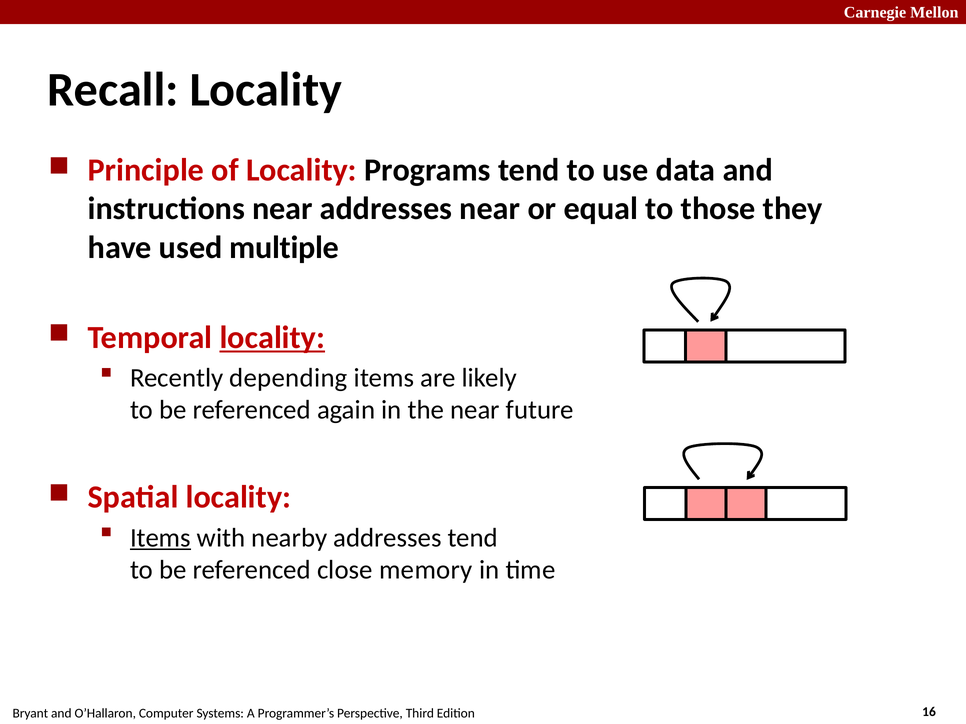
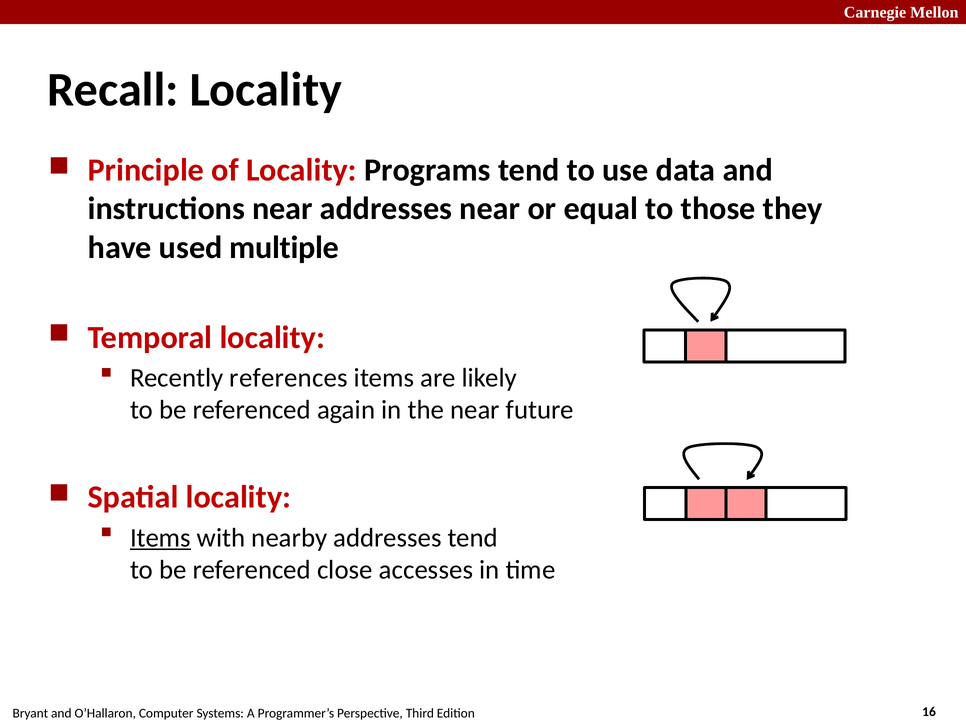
locality at (272, 338) underline: present -> none
depending: depending -> references
memory: memory -> accesses
